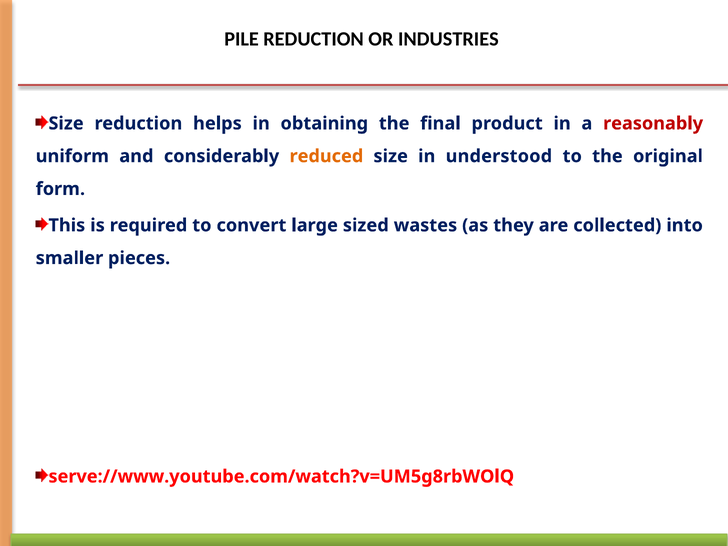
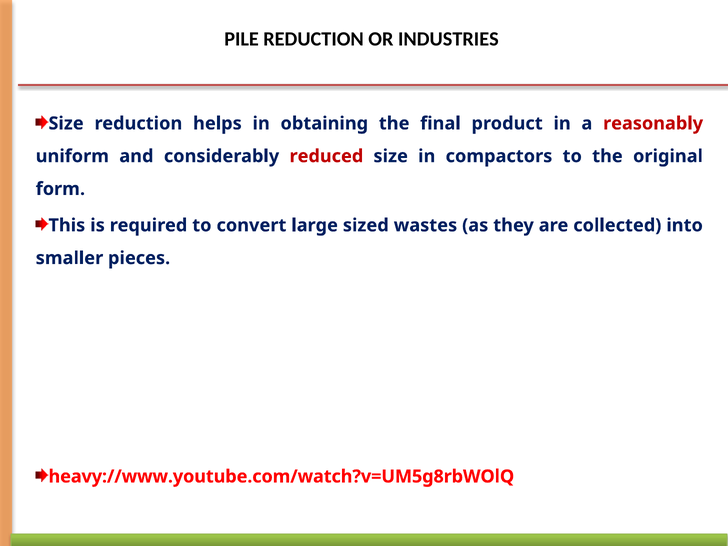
reduced colour: orange -> red
understood: understood -> compactors
serve://www.youtube.com/watch?v=UM5g8rbWOlQ: serve://www.youtube.com/watch?v=UM5g8rbWOlQ -> heavy://www.youtube.com/watch?v=UM5g8rbWOlQ
